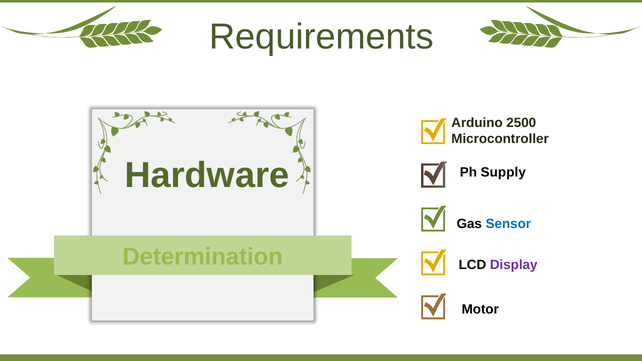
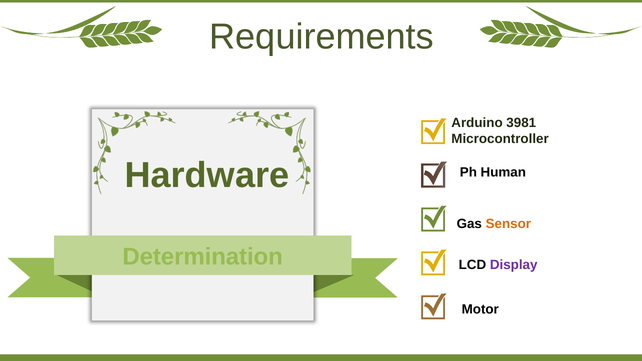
2500: 2500 -> 3981
Supply: Supply -> Human
Sensor colour: blue -> orange
